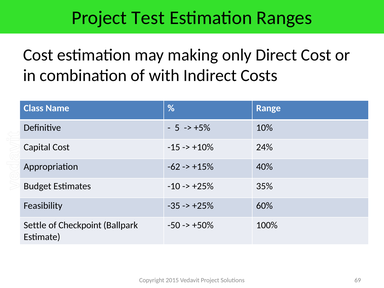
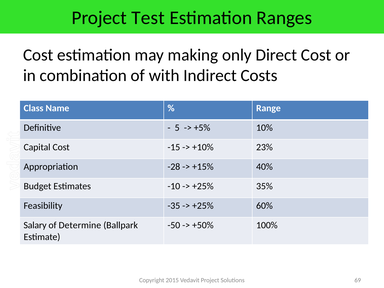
24%: 24% -> 23%
-62: -62 -> -28
Settle: Settle -> Salary
Checkpoint: Checkpoint -> Determine
